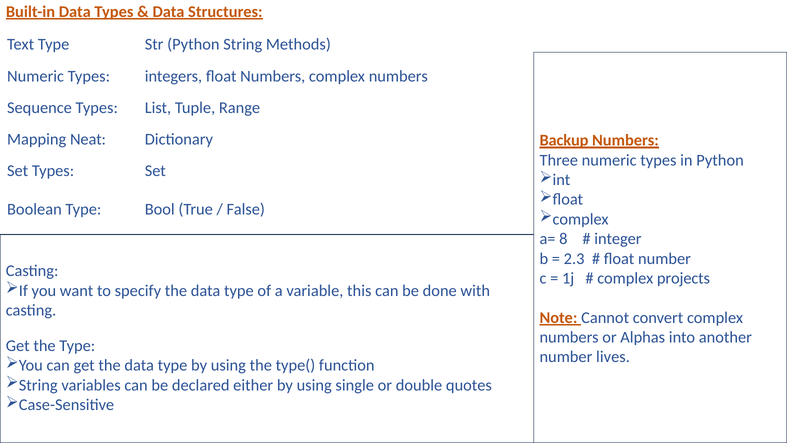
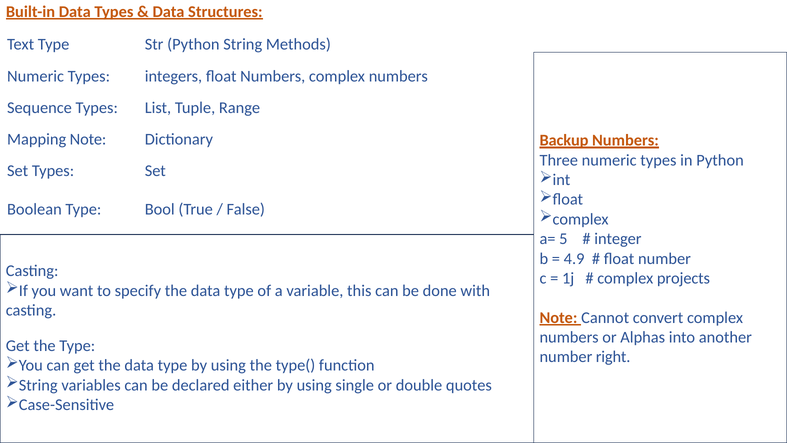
Mapping Neat: Neat -> Note
8: 8 -> 5
2.3: 2.3 -> 4.9
lives: lives -> right
